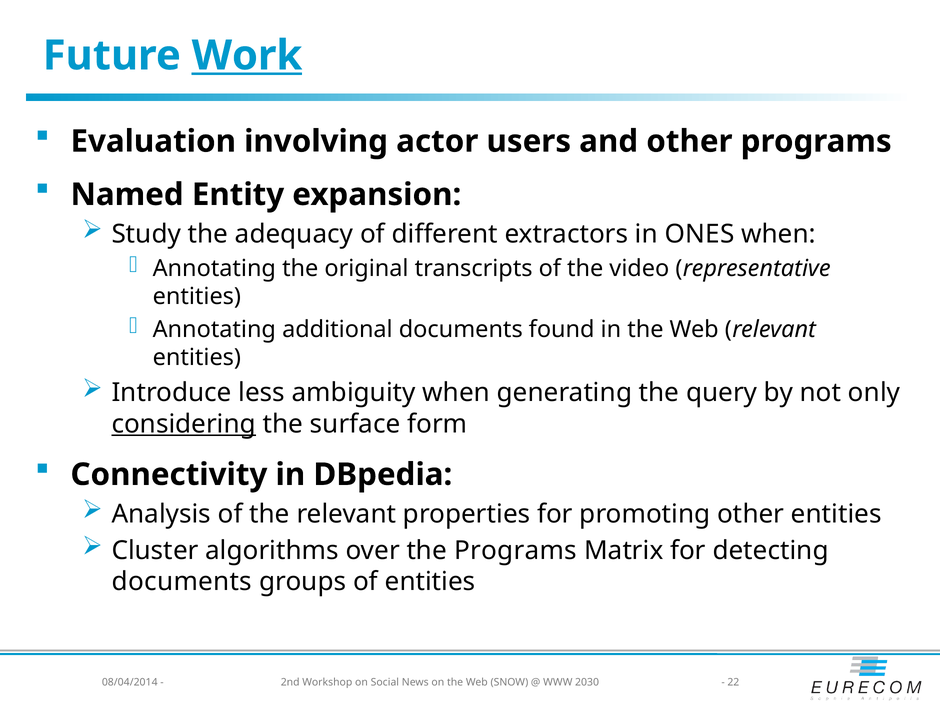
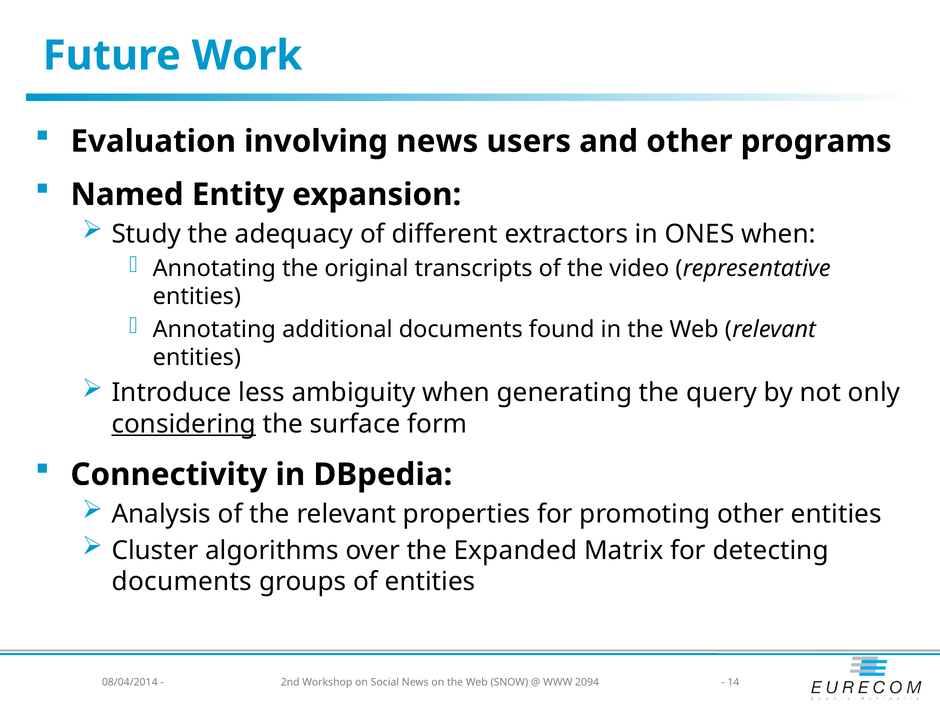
Work underline: present -> none
involving actor: actor -> news
the Programs: Programs -> Expanded
2030: 2030 -> 2094
22: 22 -> 14
